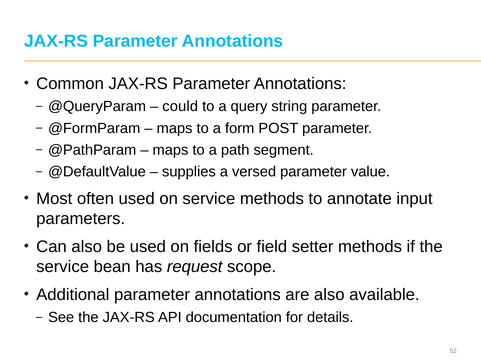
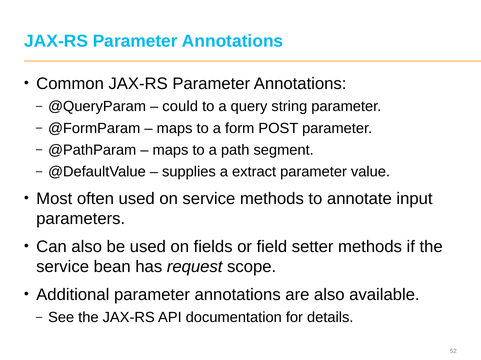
versed: versed -> extract
